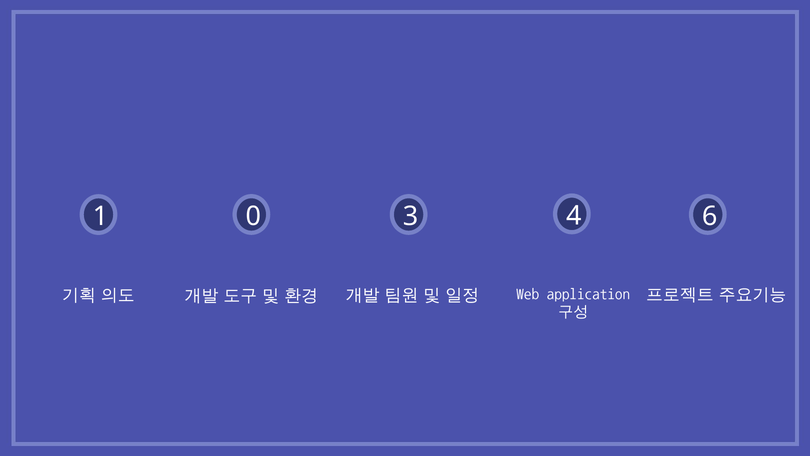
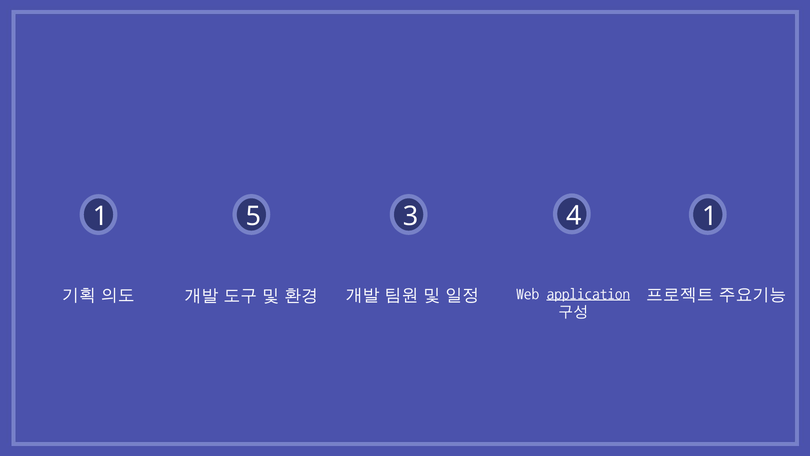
0: 0 -> 5
4 6: 6 -> 1
application underline: none -> present
